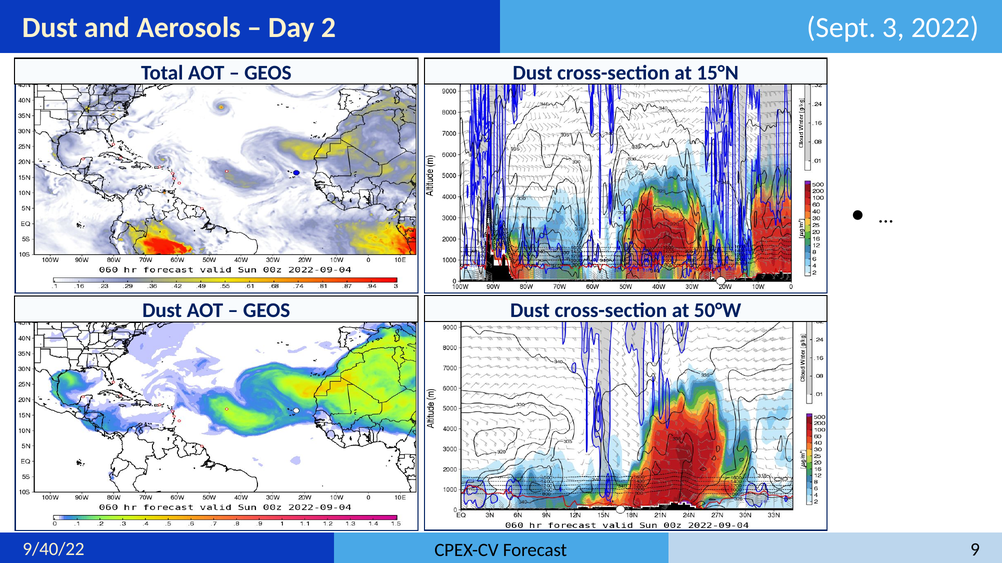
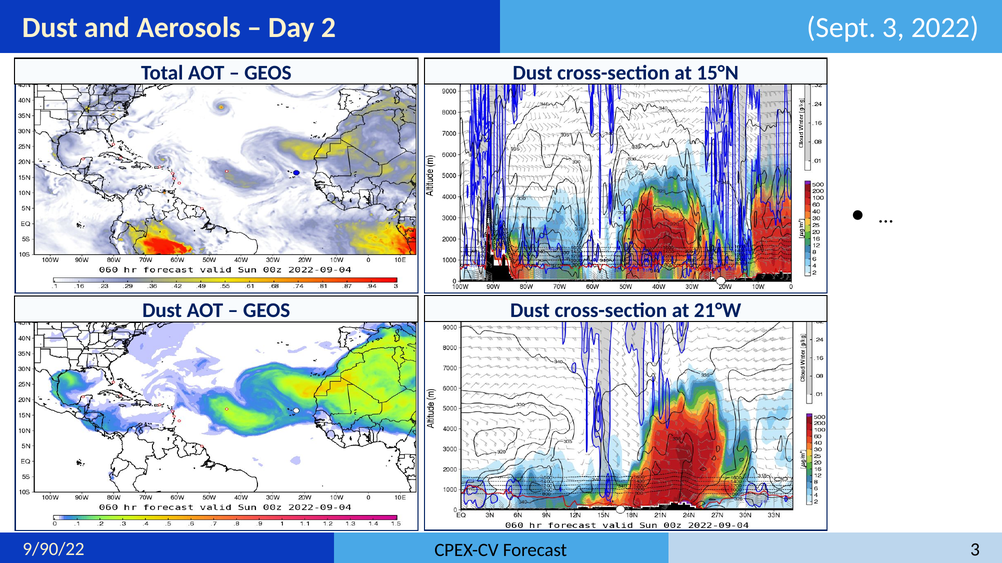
50°W: 50°W -> 21°W
9/40/22: 9/40/22 -> 9/90/22
Forecast 9: 9 -> 3
